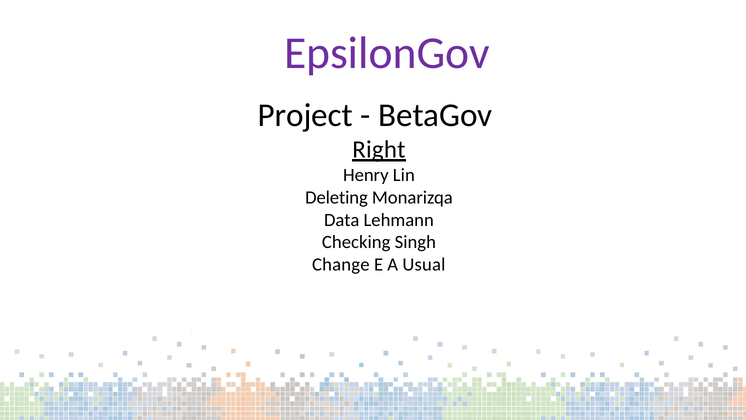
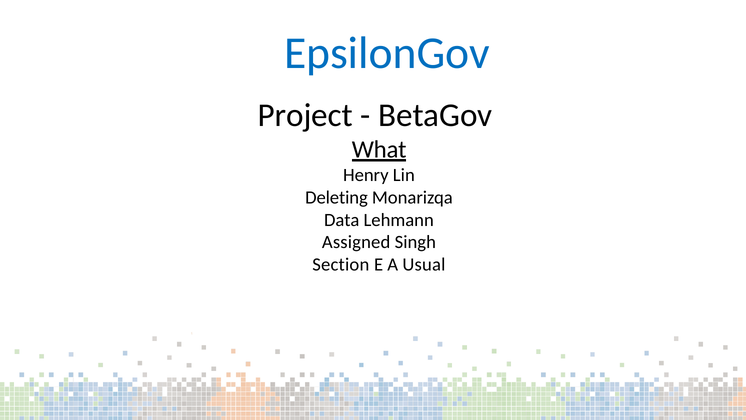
EpsilonGov colour: purple -> blue
Right: Right -> What
Checking: Checking -> Assigned
Change: Change -> Section
